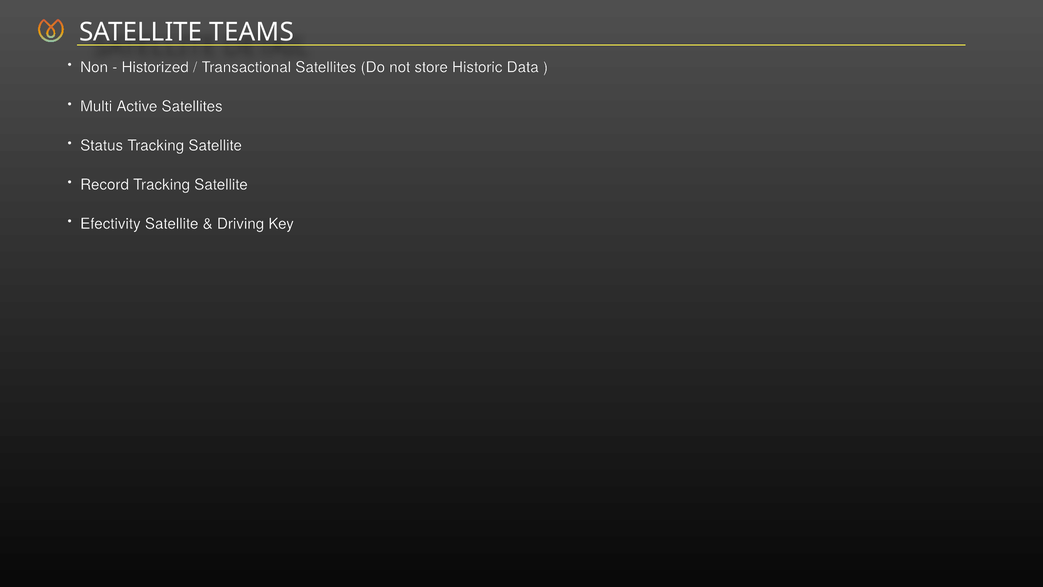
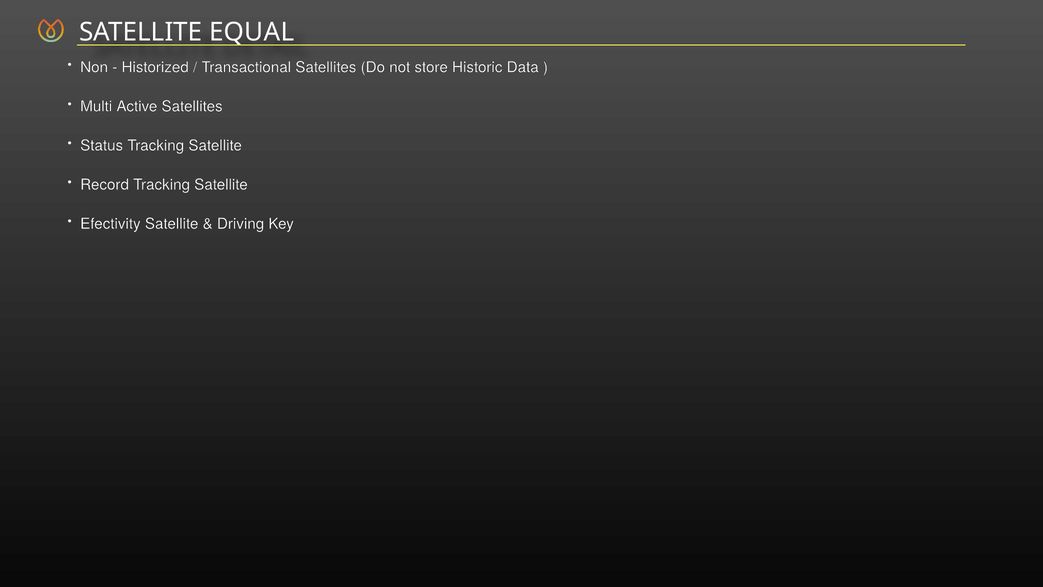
TEAMS: TEAMS -> EQUAL
